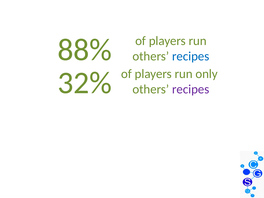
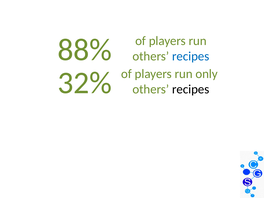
recipes at (191, 89) colour: purple -> black
